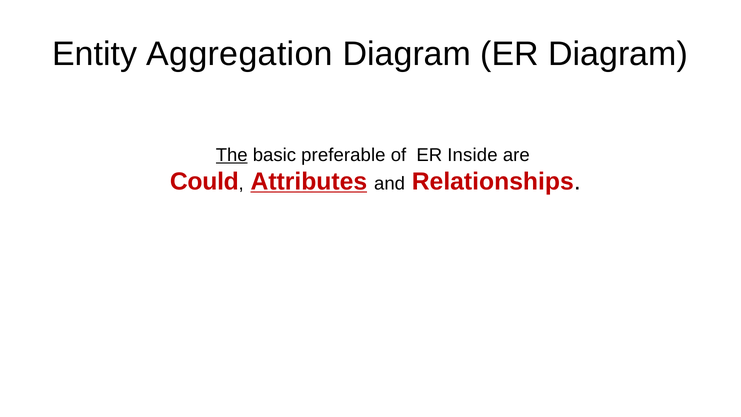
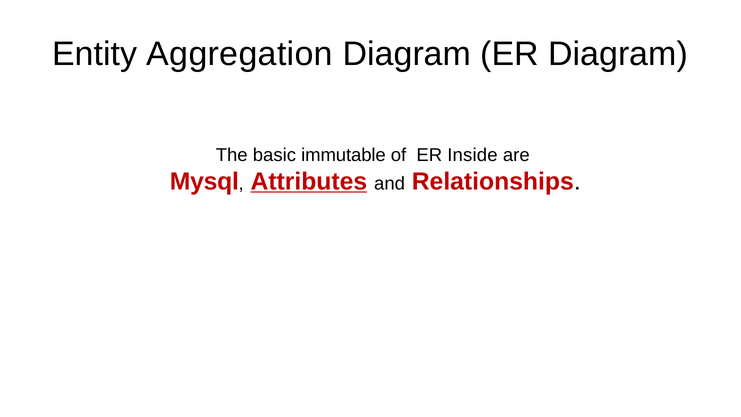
The underline: present -> none
preferable: preferable -> immutable
Could: Could -> Mysql
